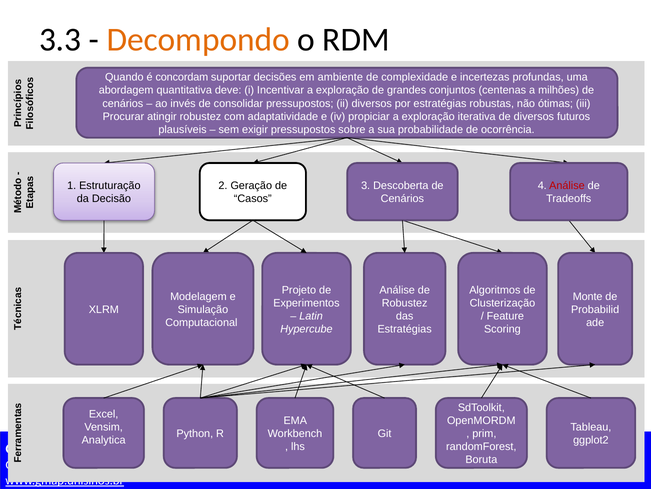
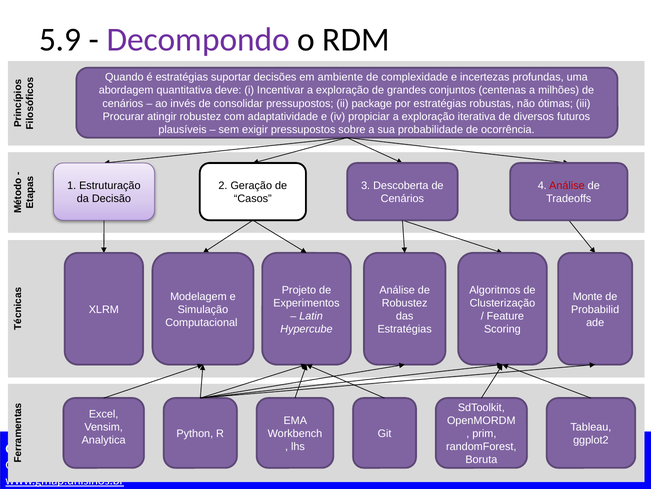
3.3: 3.3 -> 5.9
Decompondo colour: orange -> purple
é concordam: concordam -> estratégias
ii diversos: diversos -> package
